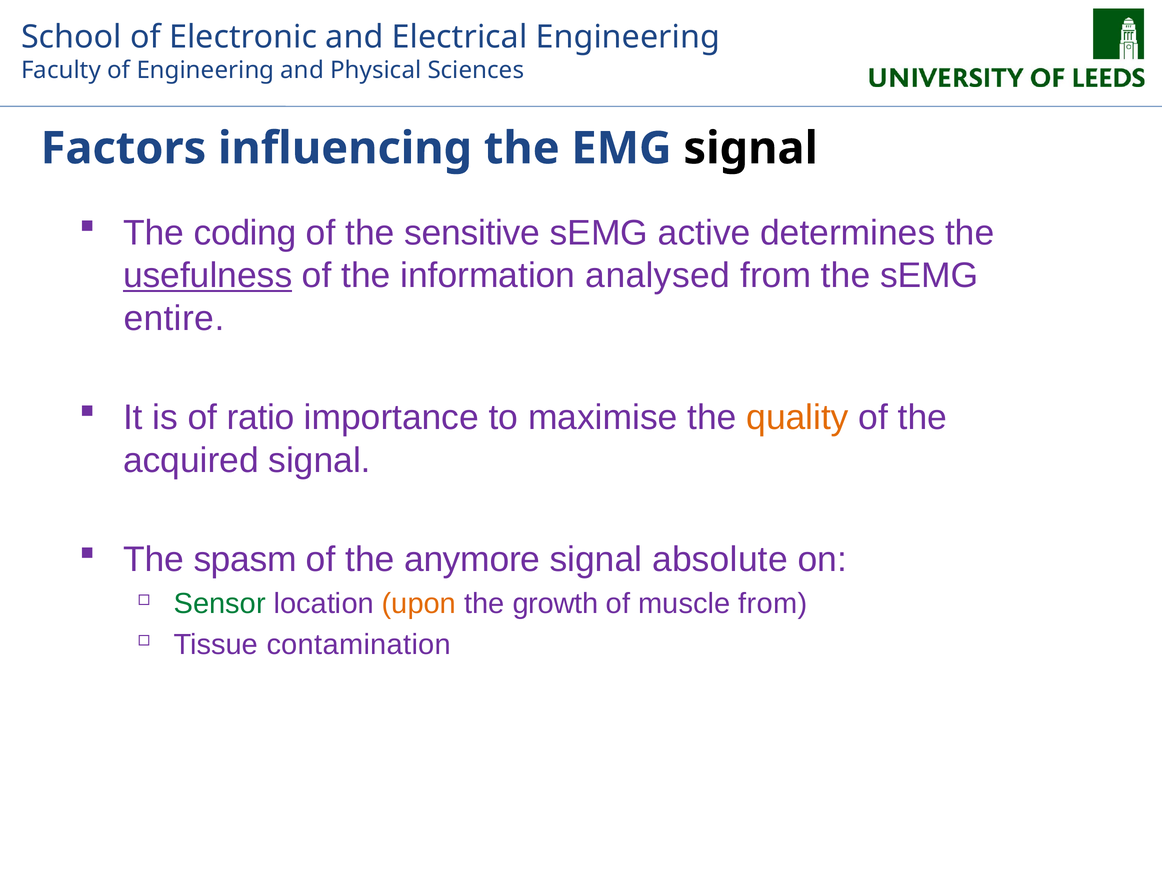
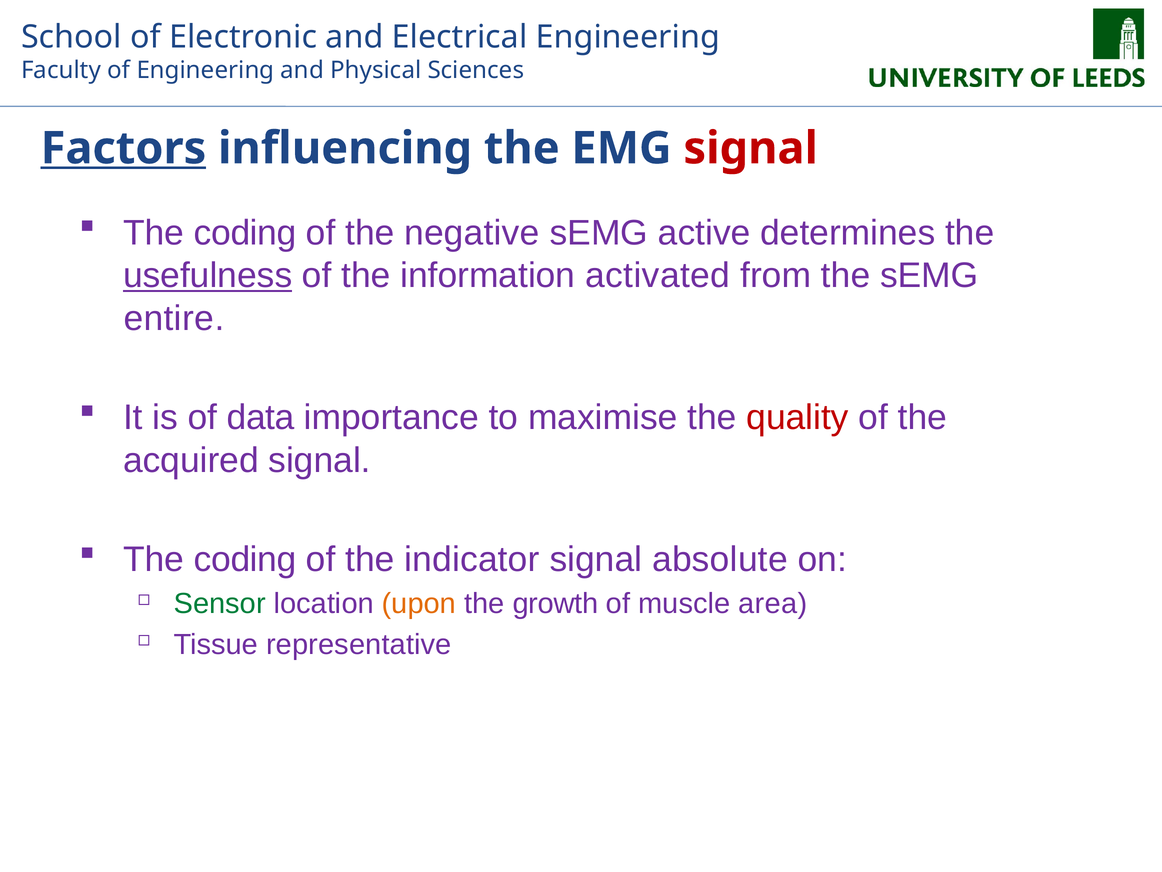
Factors underline: none -> present
signal at (751, 148) colour: black -> red
sensitive: sensitive -> negative
analysed: analysed -> activated
ratio: ratio -> data
quality colour: orange -> red
spasm at (245, 559): spasm -> coding
anymore: anymore -> indicator
muscle from: from -> area
contamination: contamination -> representative
